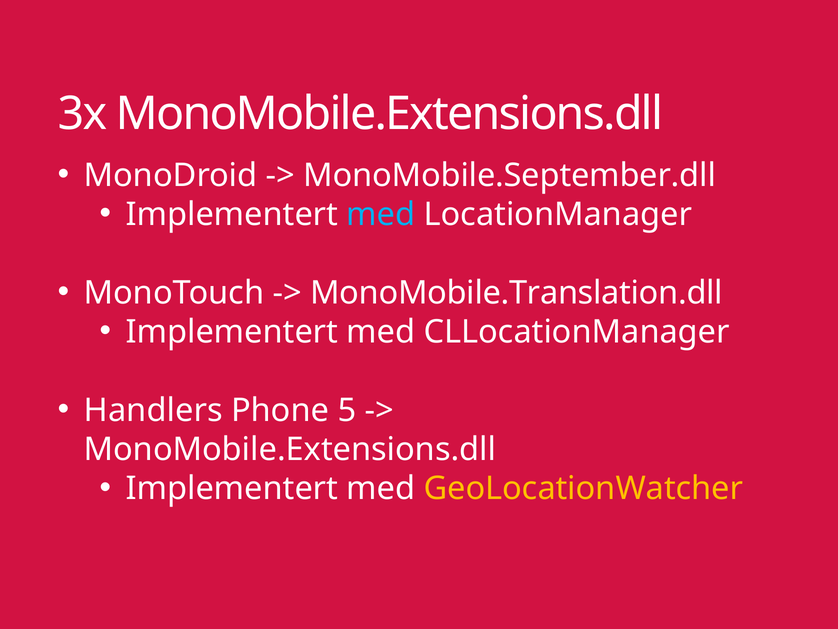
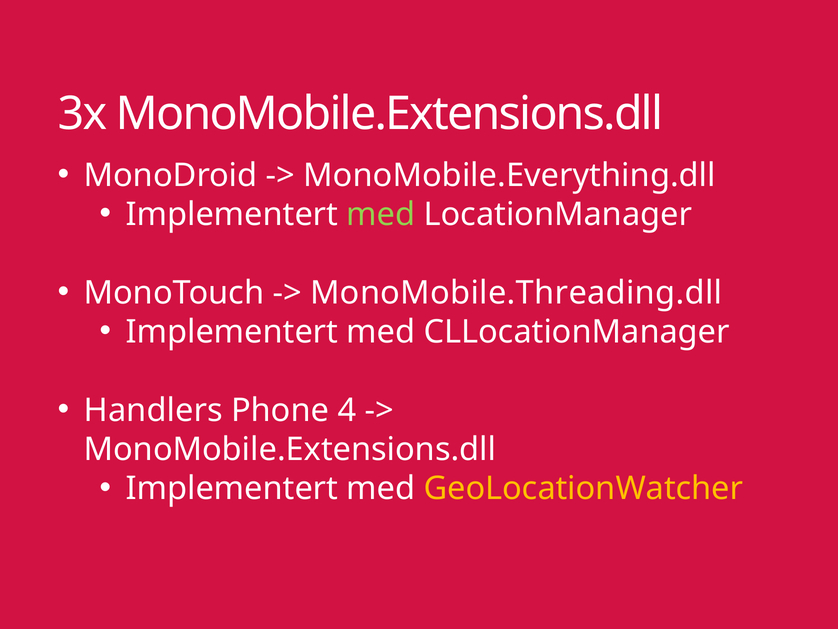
MonoMobile.September.dll: MonoMobile.September.dll -> MonoMobile.Everything.dll
med at (381, 214) colour: light blue -> light green
MonoMobile.Translation.dll: MonoMobile.Translation.dll -> MonoMobile.Threading.dll
5: 5 -> 4
